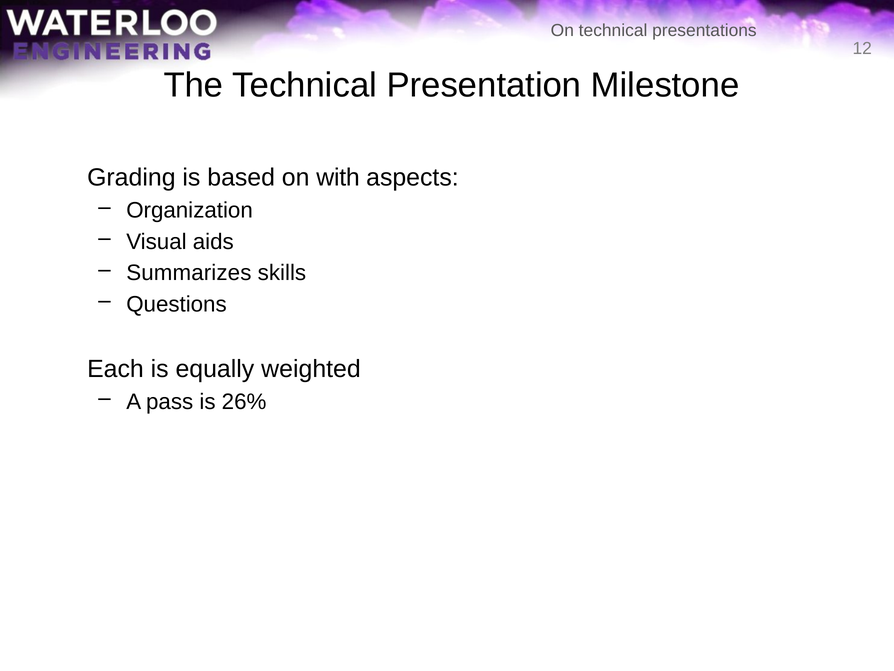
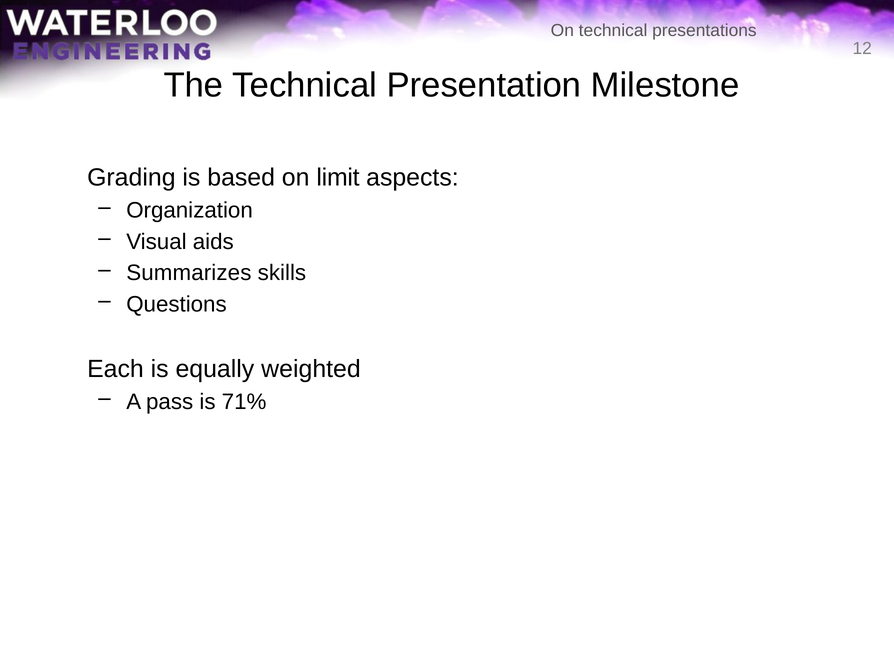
with: with -> limit
26%: 26% -> 71%
